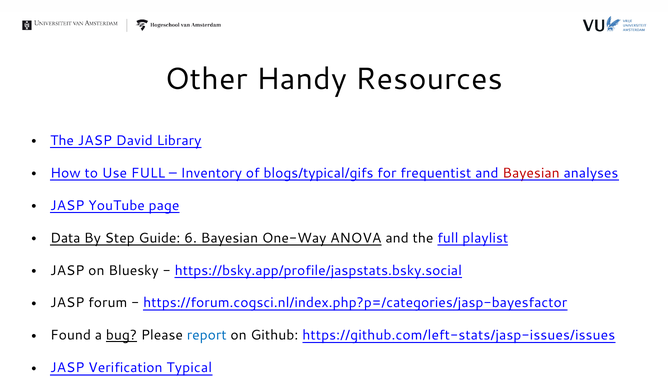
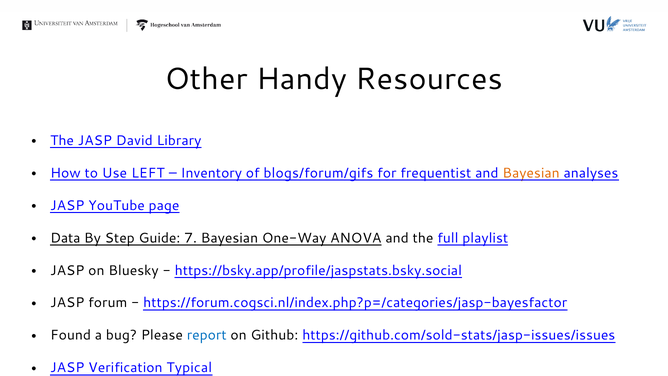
Use FULL: FULL -> LEFT
blogs/typical/gifs: blogs/typical/gifs -> blogs/forum/gifs
Bayesian at (531, 173) colour: red -> orange
6: 6 -> 7
bug underline: present -> none
https://github.com/left-stats/jasp-issues/issues: https://github.com/left-stats/jasp-issues/issues -> https://github.com/sold-stats/jasp-issues/issues
